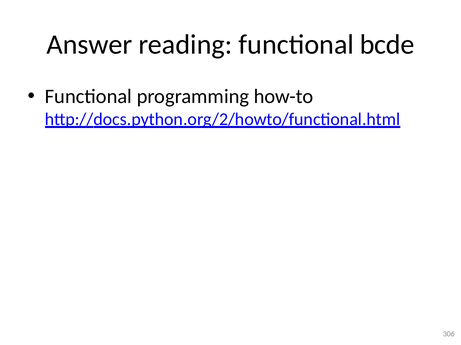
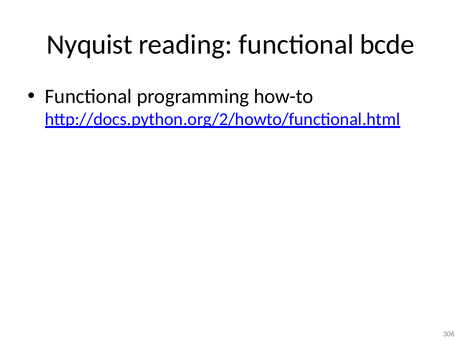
Answer: Answer -> Nyquist
